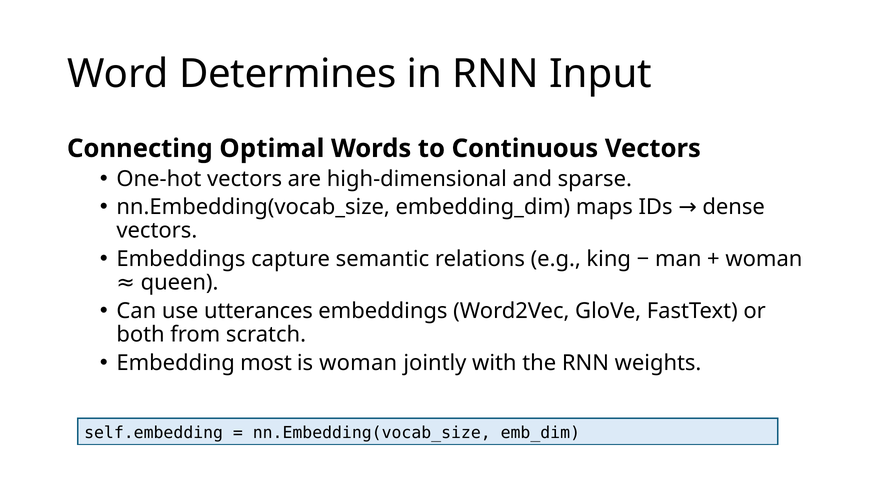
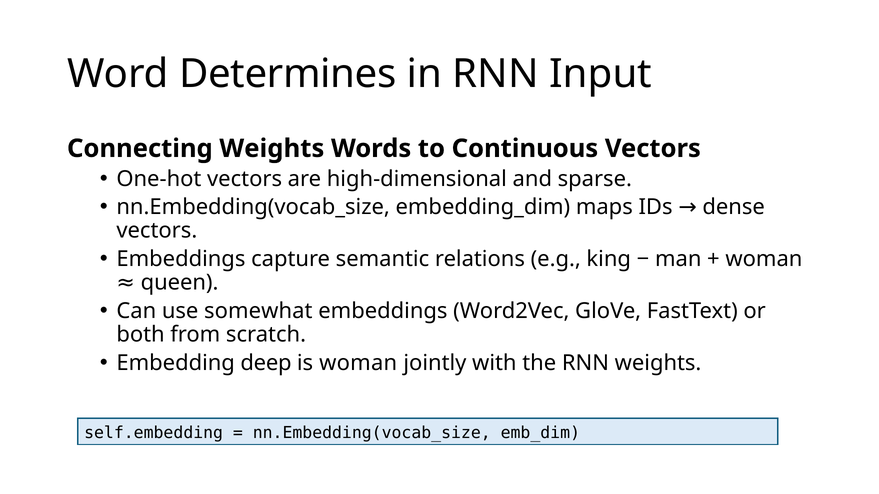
Connecting Optimal: Optimal -> Weights
utterances: utterances -> somewhat
most: most -> deep
